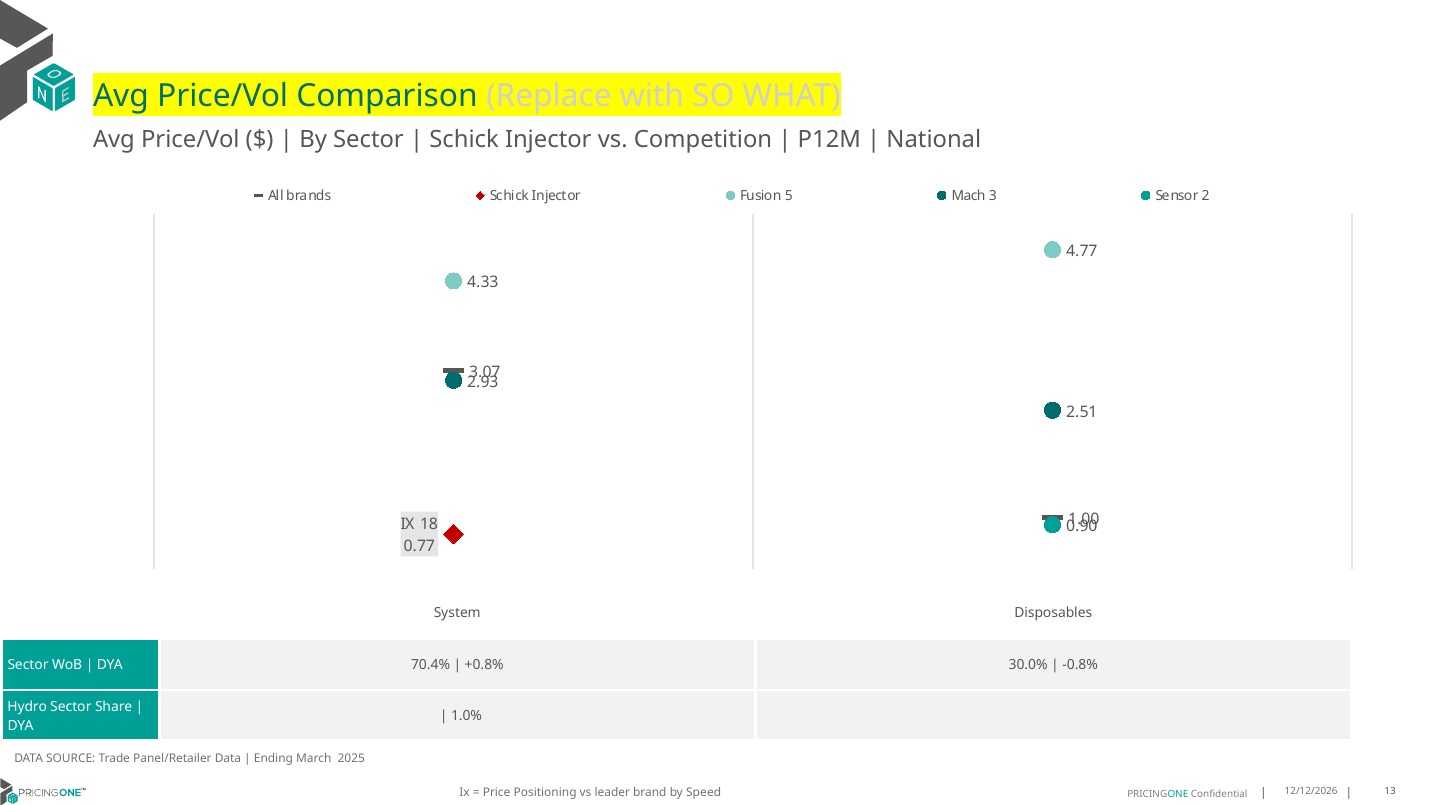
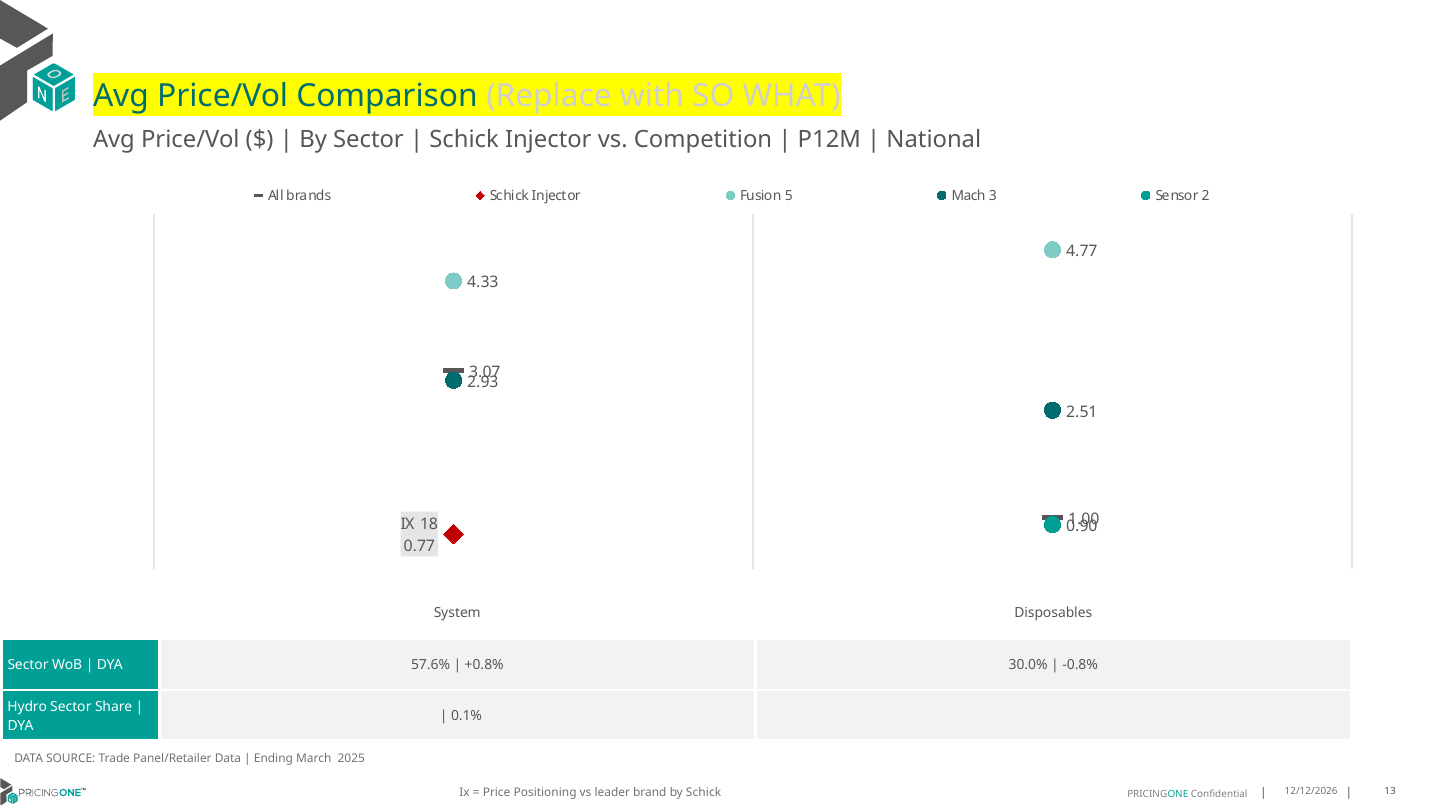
70.4%: 70.4% -> 57.6%
1.0%: 1.0% -> 0.1%
by Speed: Speed -> Schick
